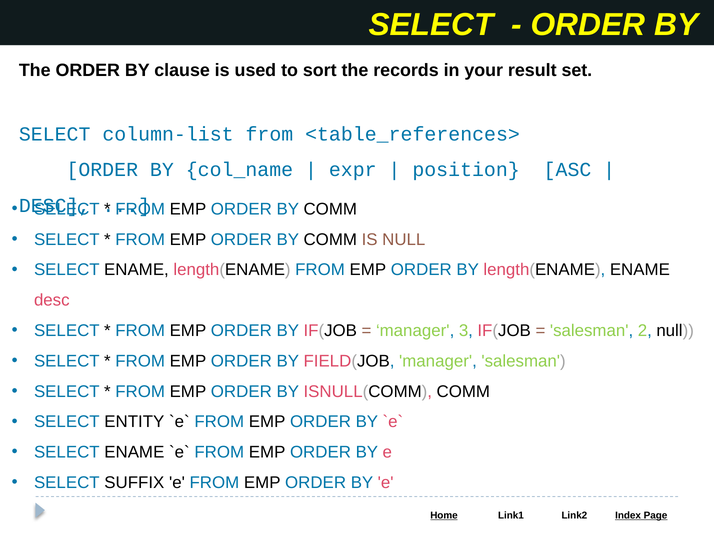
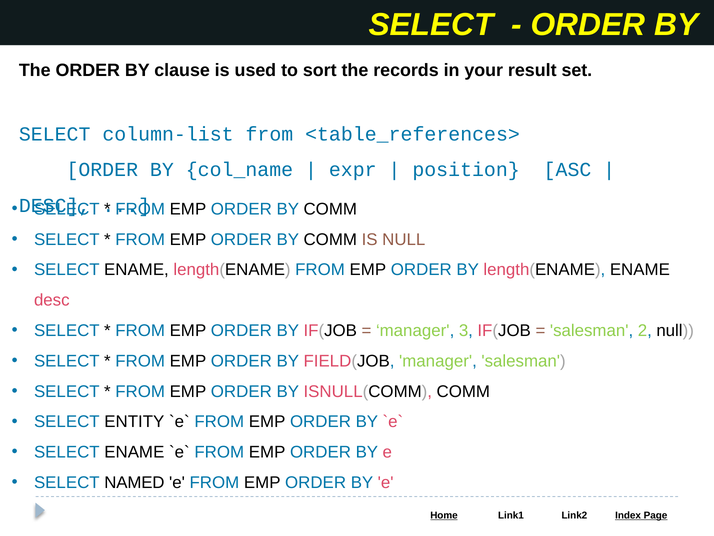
SUFFIX: SUFFIX -> NAMED
